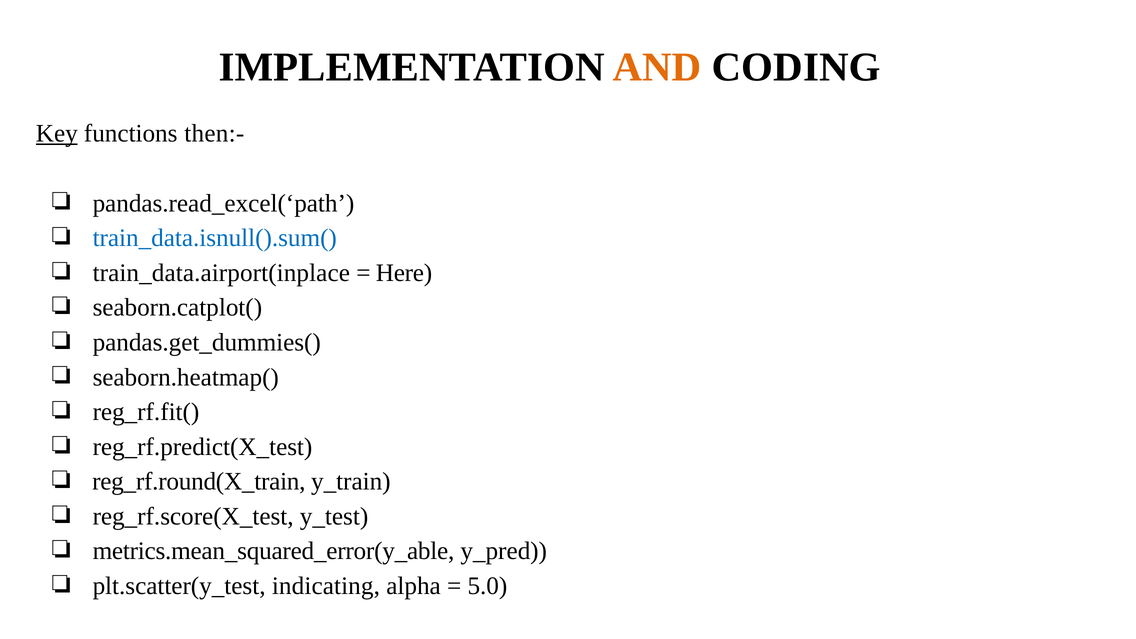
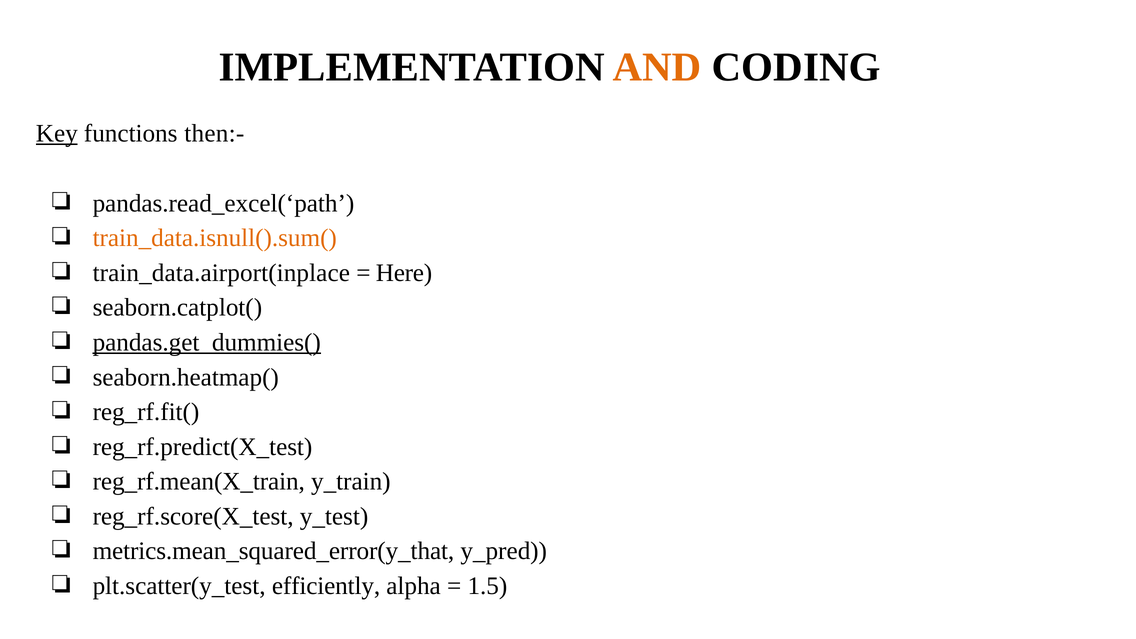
train_data.isnull().sum( colour: blue -> orange
pandas.get_dummies( underline: none -> present
reg_rf.round(X_train: reg_rf.round(X_train -> reg_rf.mean(X_train
metrics.mean_squared_error(y_able: metrics.mean_squared_error(y_able -> metrics.mean_squared_error(y_that
indicating: indicating -> efficiently
5.0: 5.0 -> 1.5
